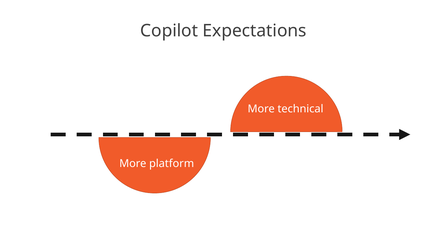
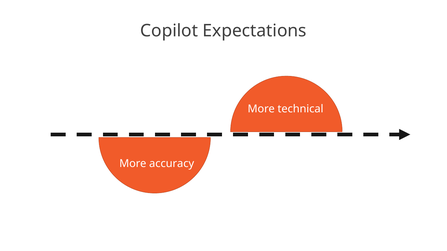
platform: platform -> accuracy
